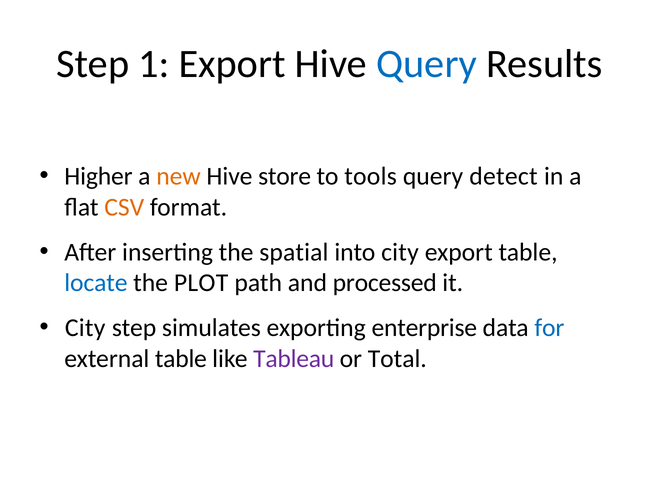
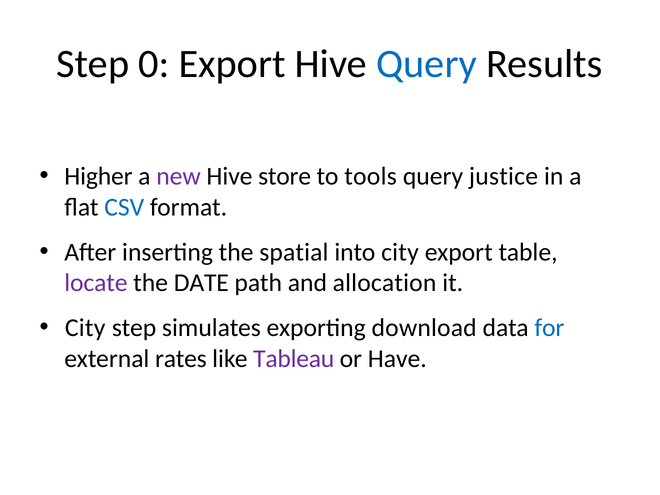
1: 1 -> 0
new colour: orange -> purple
detect: detect -> justice
CSV colour: orange -> blue
locate colour: blue -> purple
PLOT: PLOT -> DATE
processed: processed -> allocation
enterprise: enterprise -> download
external table: table -> rates
Total: Total -> Have
